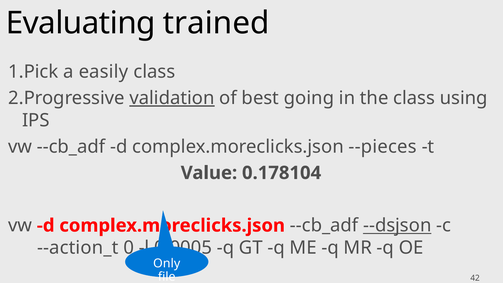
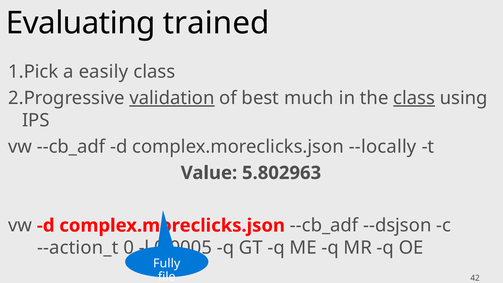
going: going -> much
class at (414, 98) underline: none -> present
--pieces: --pieces -> --locally
0.178104: 0.178104 -> 5.802963
--dsjson underline: present -> none
Only: Only -> Fully
